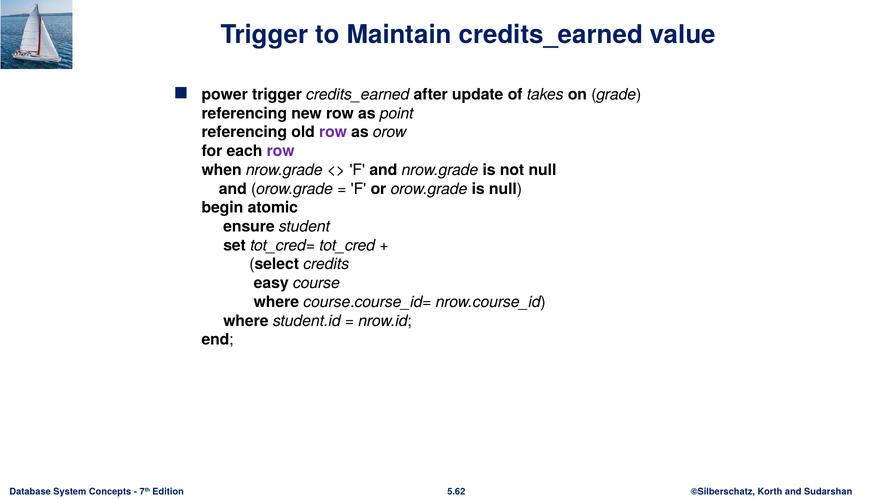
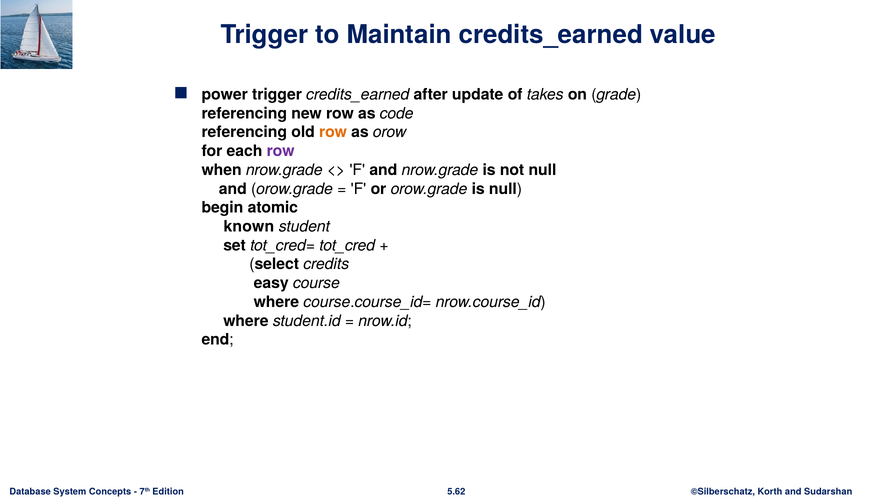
point: point -> code
row at (333, 132) colour: purple -> orange
ensure: ensure -> known
